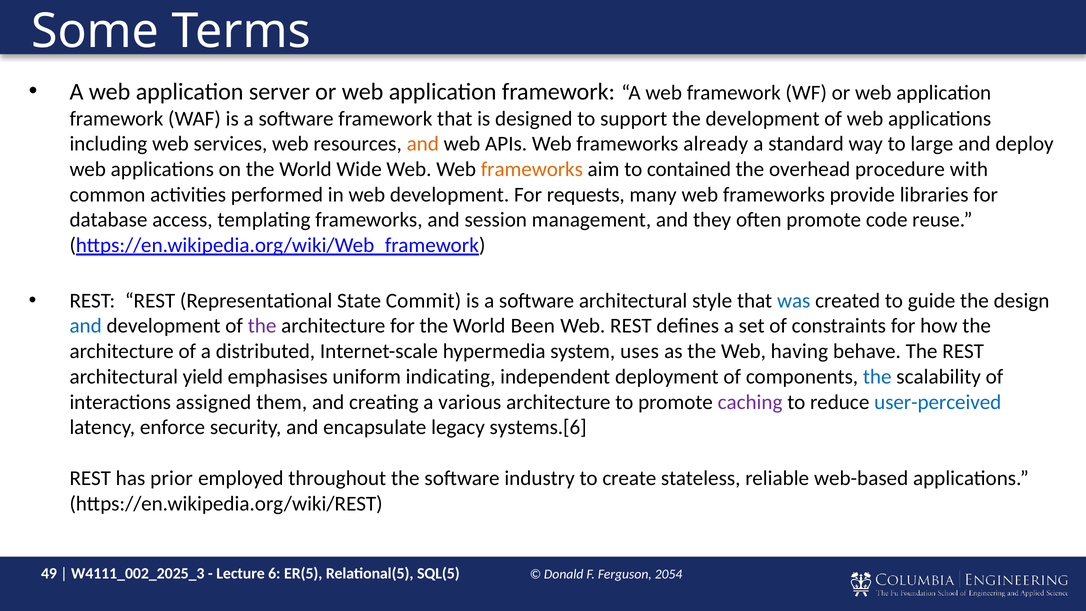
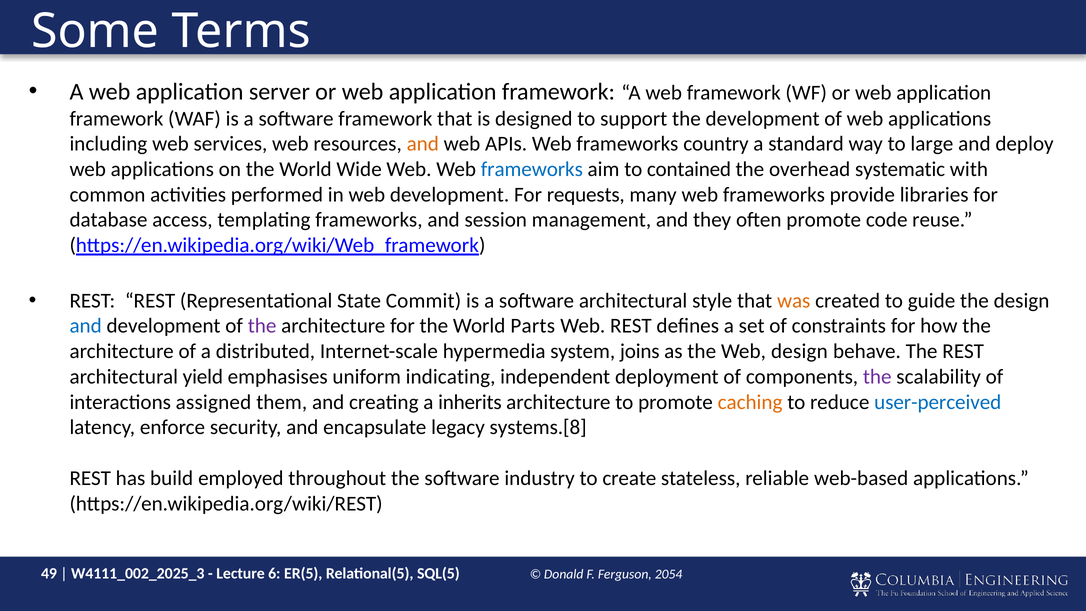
already: already -> country
frameworks at (532, 169) colour: orange -> blue
procedure: procedure -> systematic
was colour: blue -> orange
Been: Been -> Parts
uses: uses -> joins
Web having: having -> design
the at (877, 377) colour: blue -> purple
various: various -> inherits
caching colour: purple -> orange
systems.[6: systems.[6 -> systems.[8
prior: prior -> build
